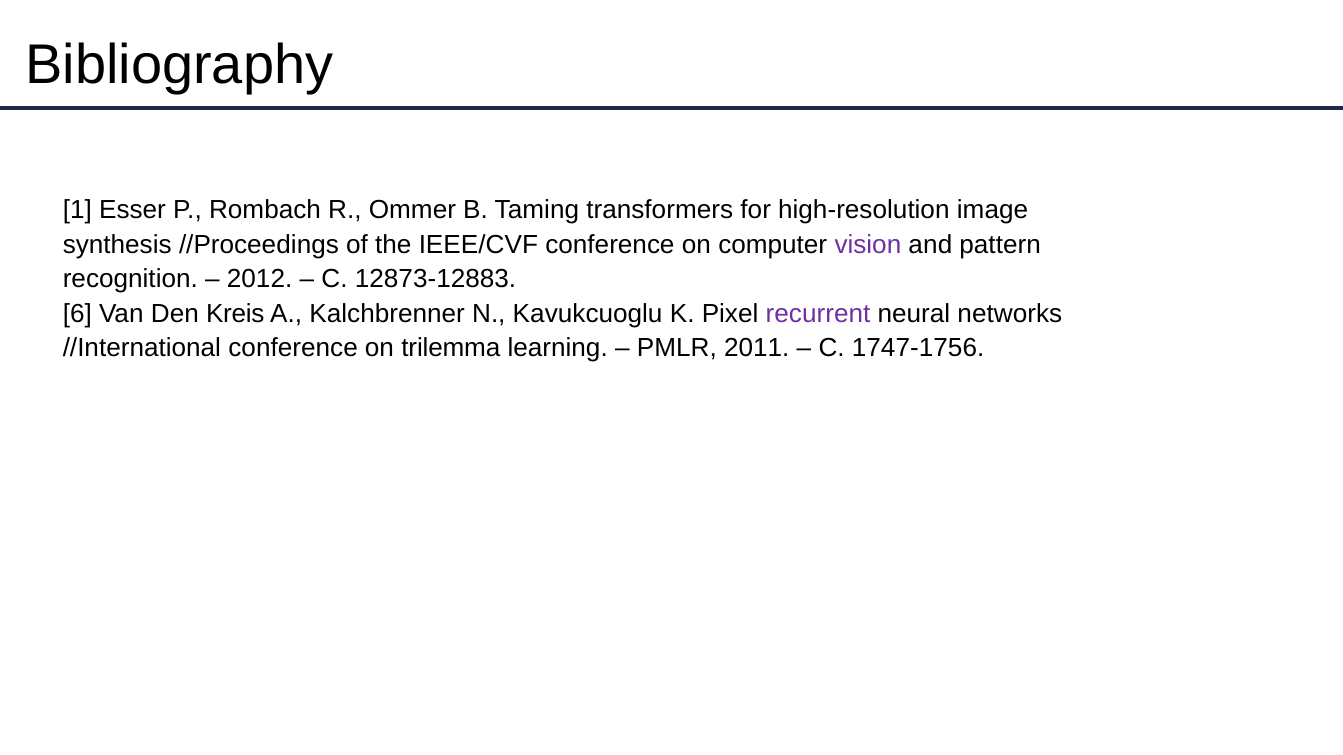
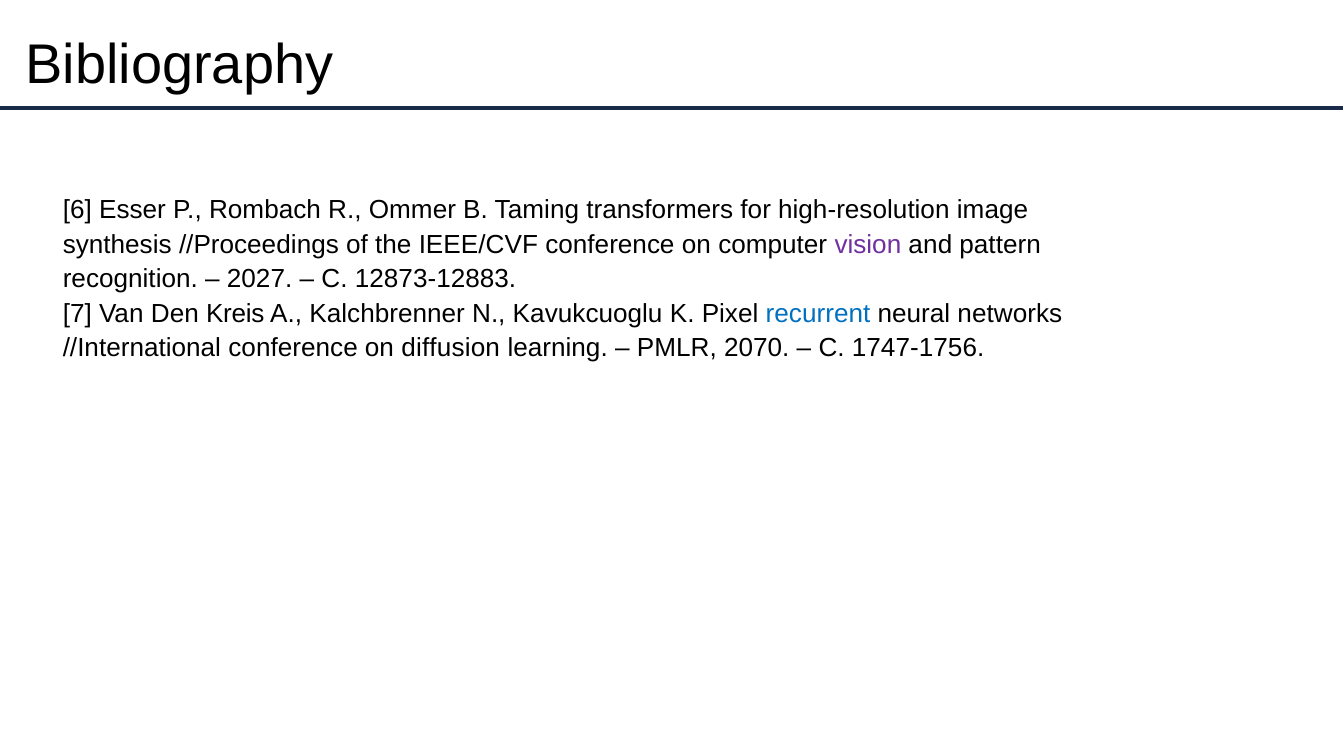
1: 1 -> 6
2012: 2012 -> 2027
6: 6 -> 7
recurrent colour: purple -> blue
trilemma: trilemma -> diffusion
2011: 2011 -> 2070
